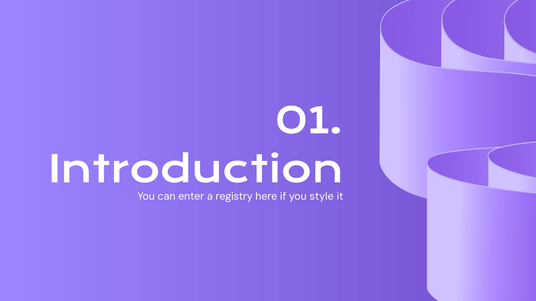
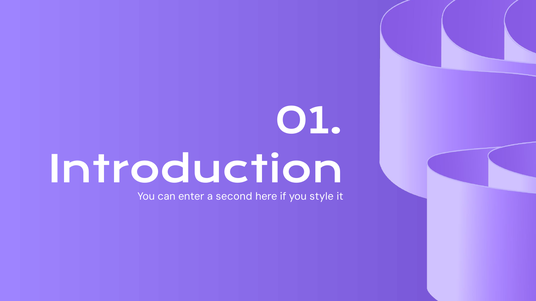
registry: registry -> second
